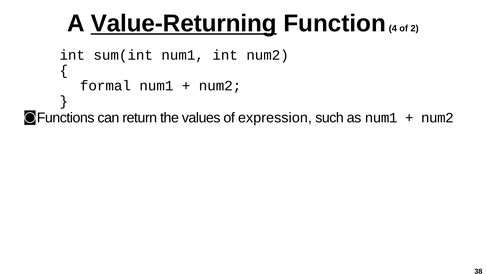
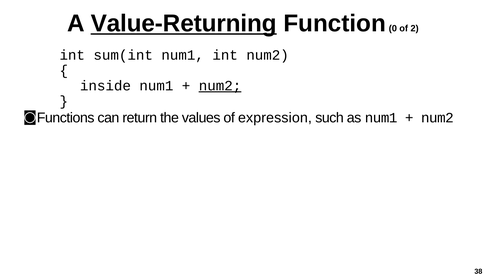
4: 4 -> 0
formal: formal -> inside
num2 at (220, 86) underline: none -> present
